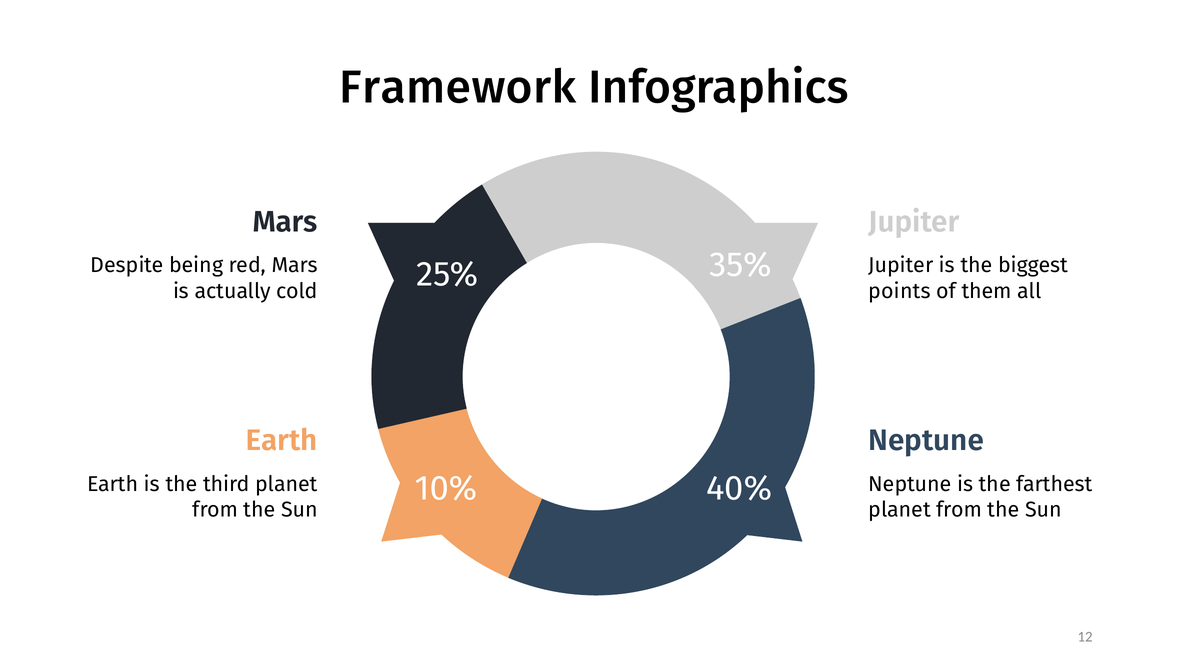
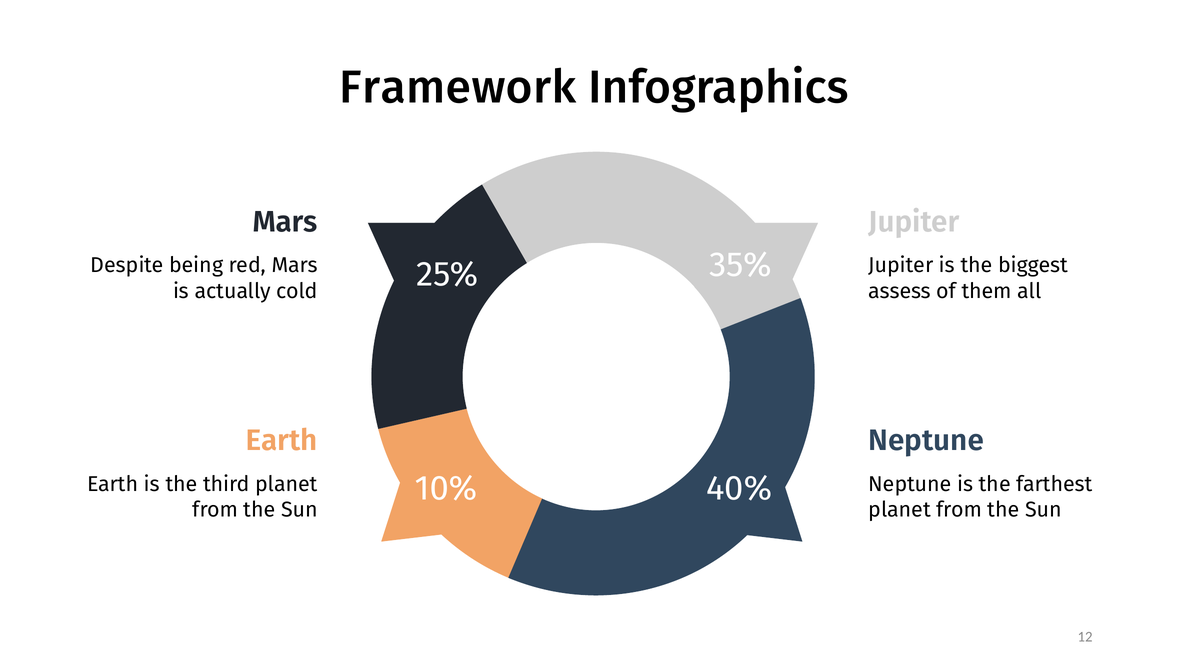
points: points -> assess
